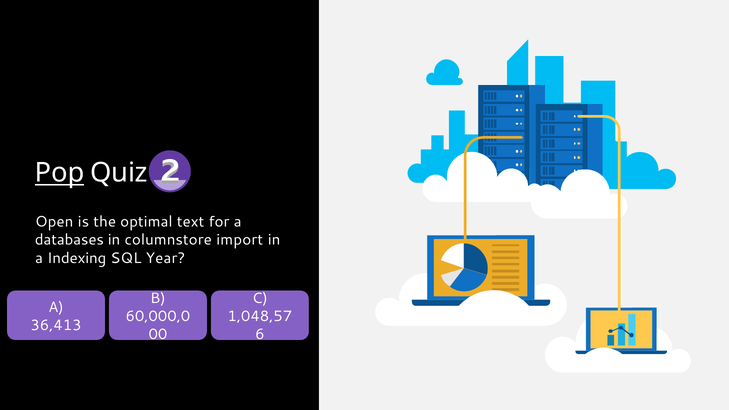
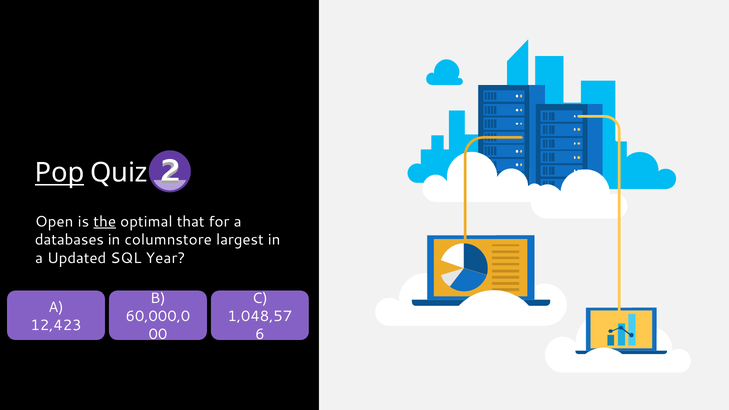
the underline: none -> present
text: text -> that
import: import -> largest
Indexing: Indexing -> Updated
36,413: 36,413 -> 12,423
